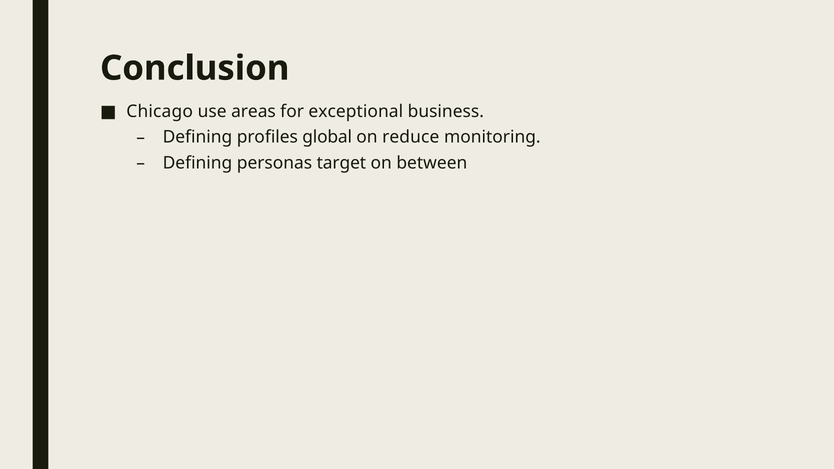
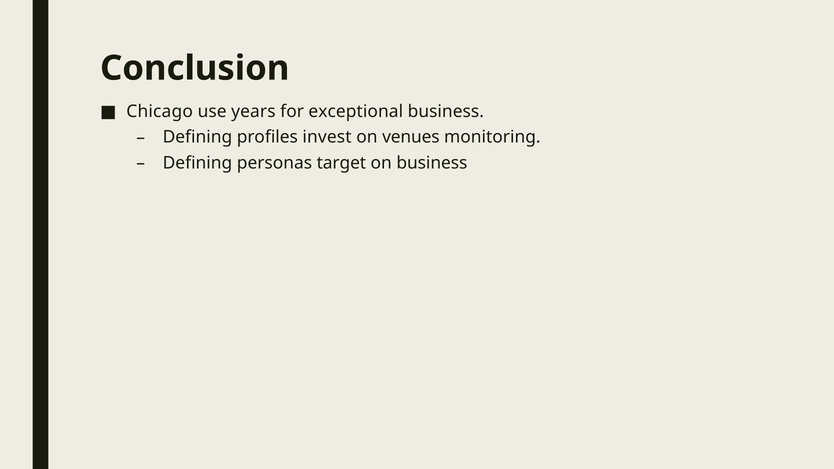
areas: areas -> years
global: global -> invest
reduce: reduce -> venues
on between: between -> business
